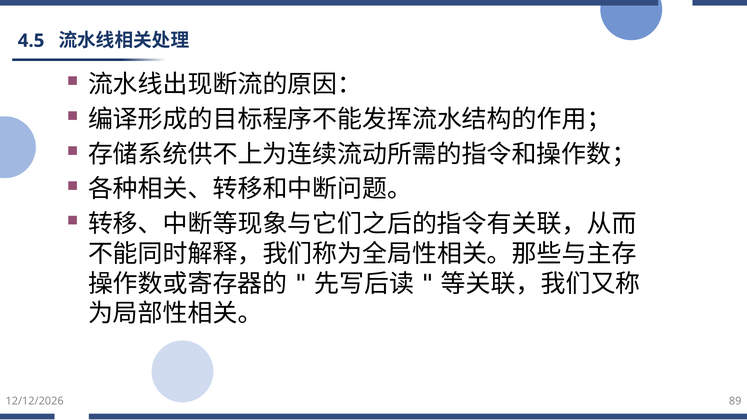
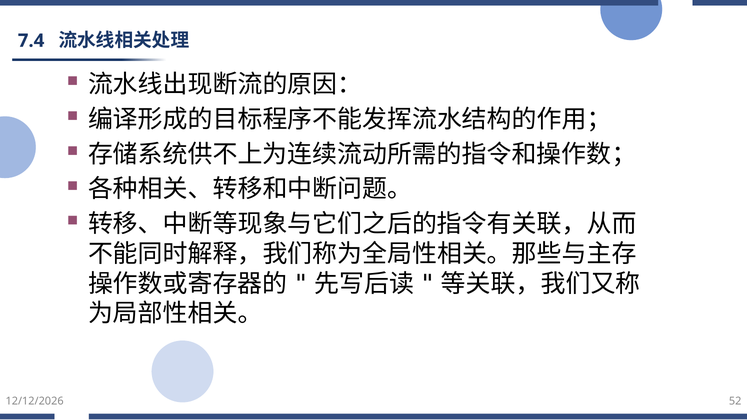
4.5: 4.5 -> 7.4
89: 89 -> 52
